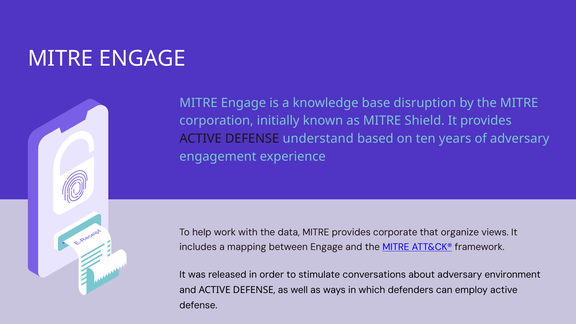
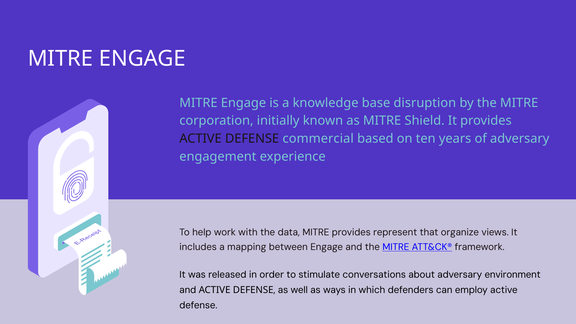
understand: understand -> commercial
corporate: corporate -> represent
